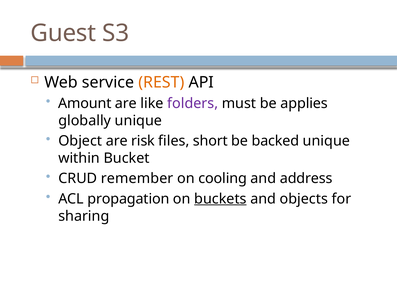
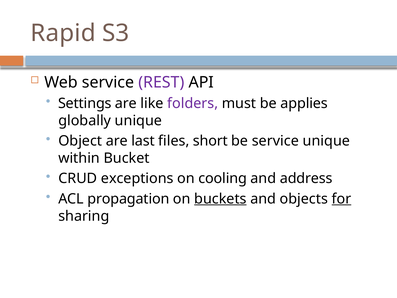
Guest: Guest -> Rapid
REST colour: orange -> purple
Amount: Amount -> Settings
risk: risk -> last
be backed: backed -> service
remember: remember -> exceptions
for underline: none -> present
